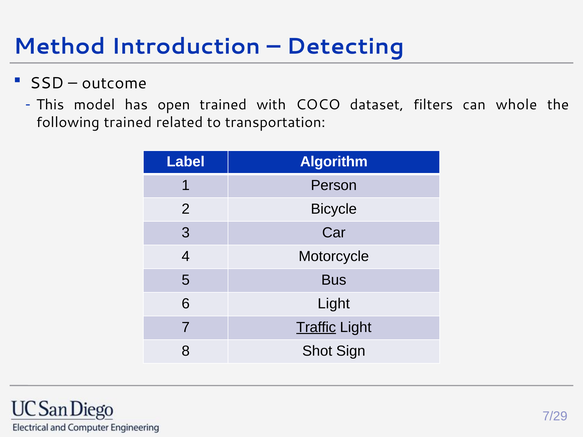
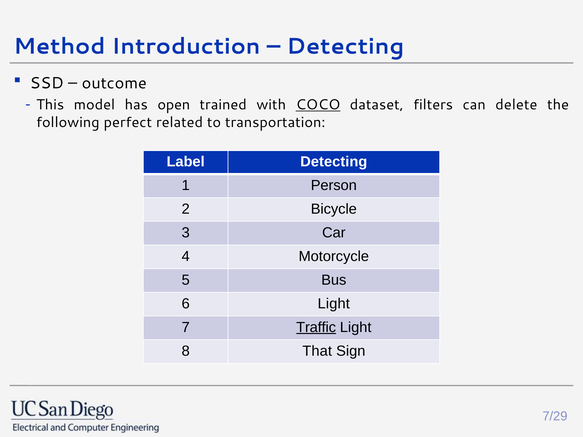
COCO underline: none -> present
whole: whole -> delete
following trained: trained -> perfect
Label Algorithm: Algorithm -> Detecting
Shot: Shot -> That
